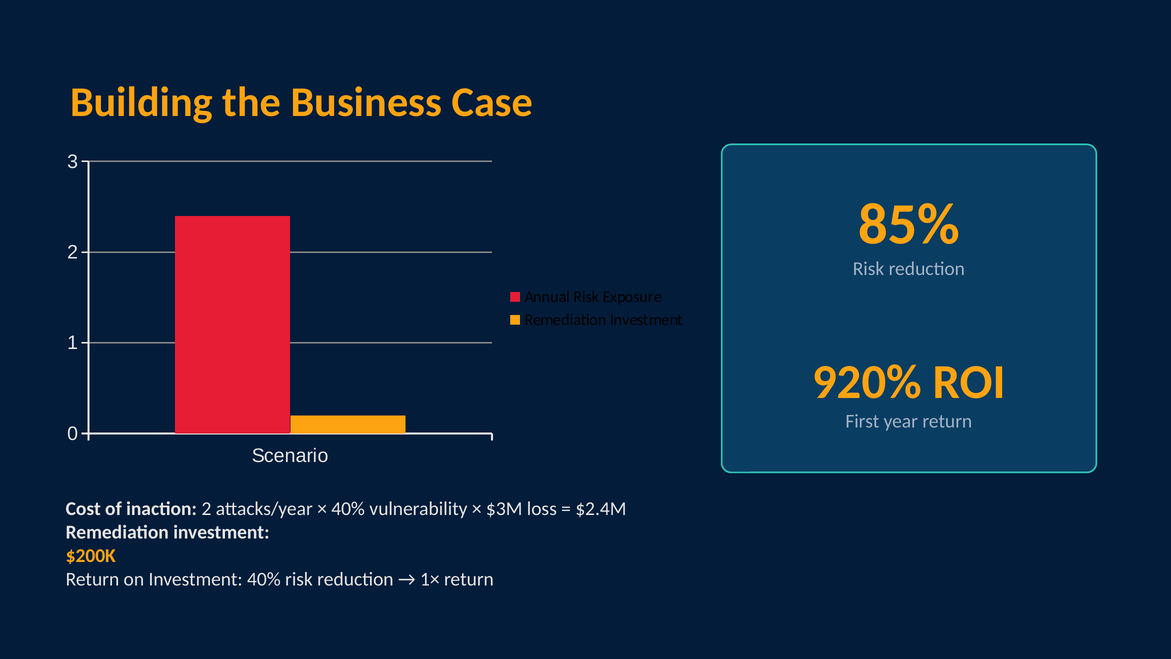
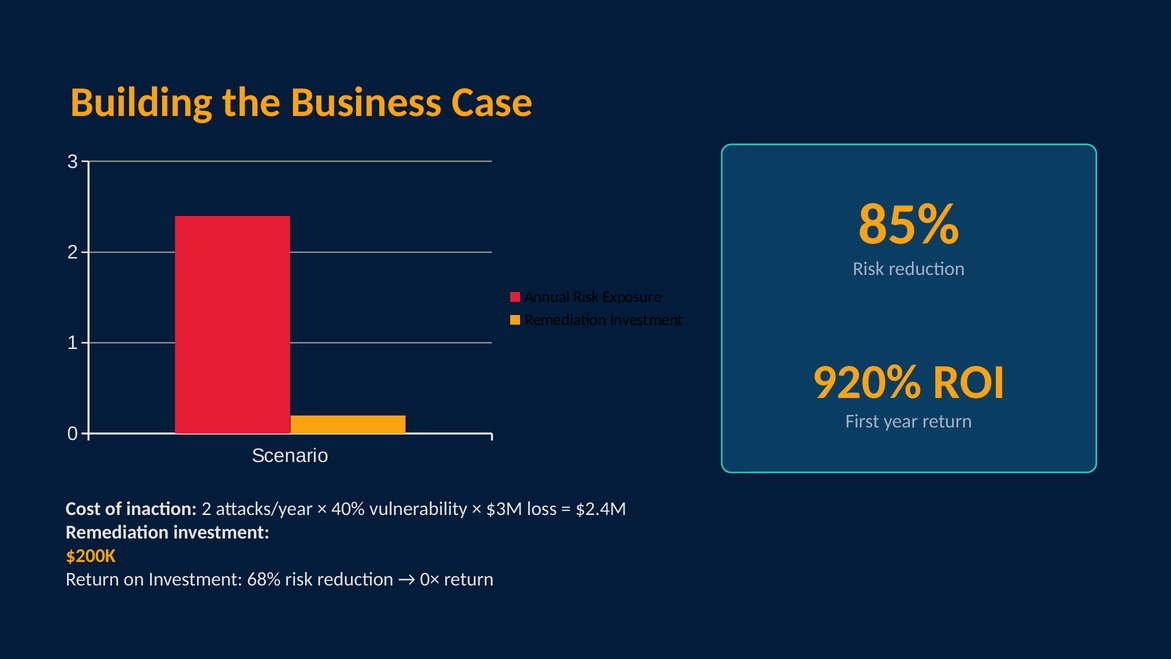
Investment 40%: 40% -> 68%
1×: 1× -> 0×
